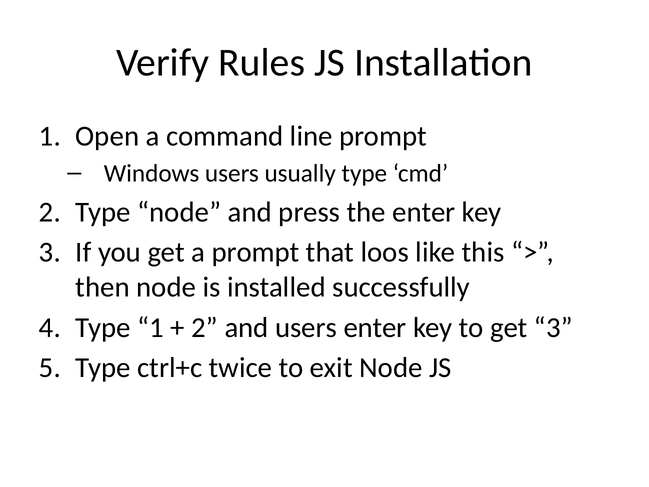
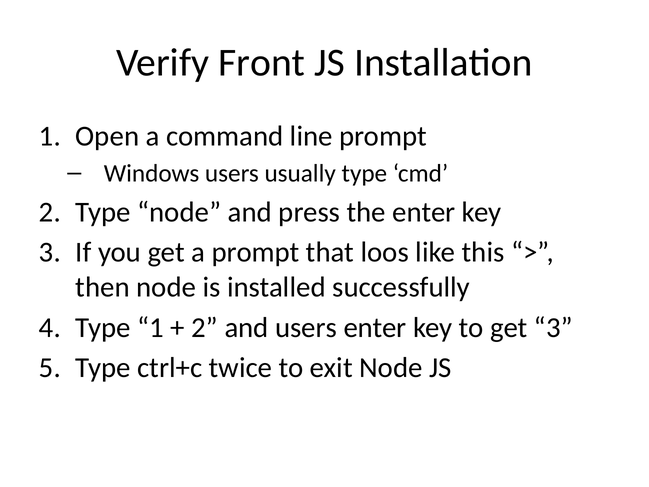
Rules: Rules -> Front
